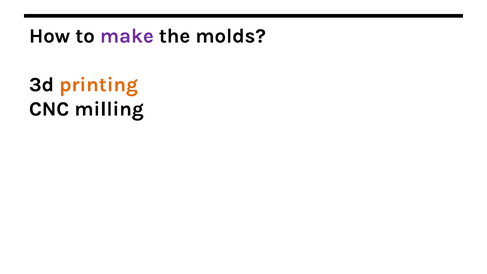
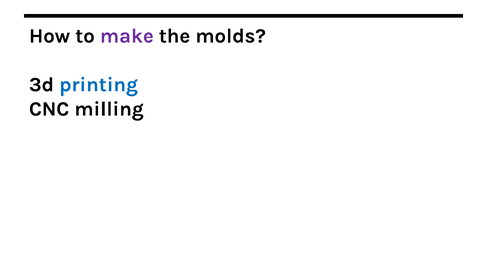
printing colour: orange -> blue
